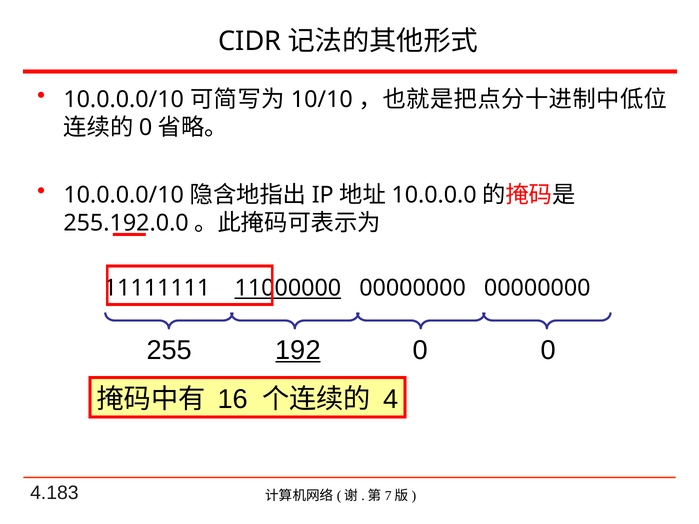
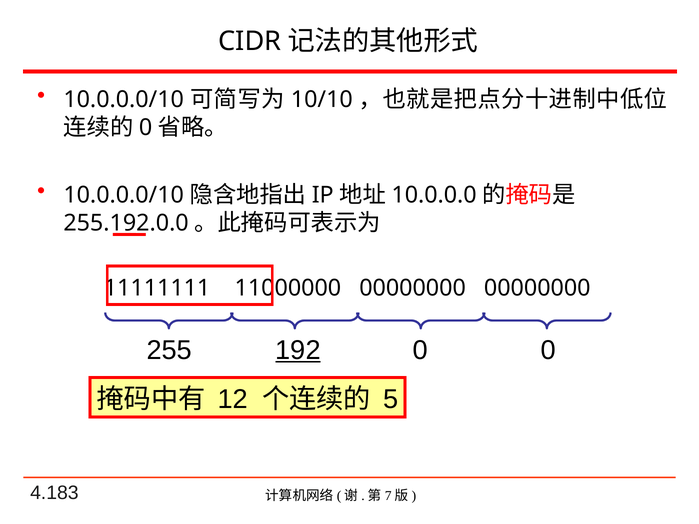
11000000 underline: present -> none
16: 16 -> 12
4: 4 -> 5
